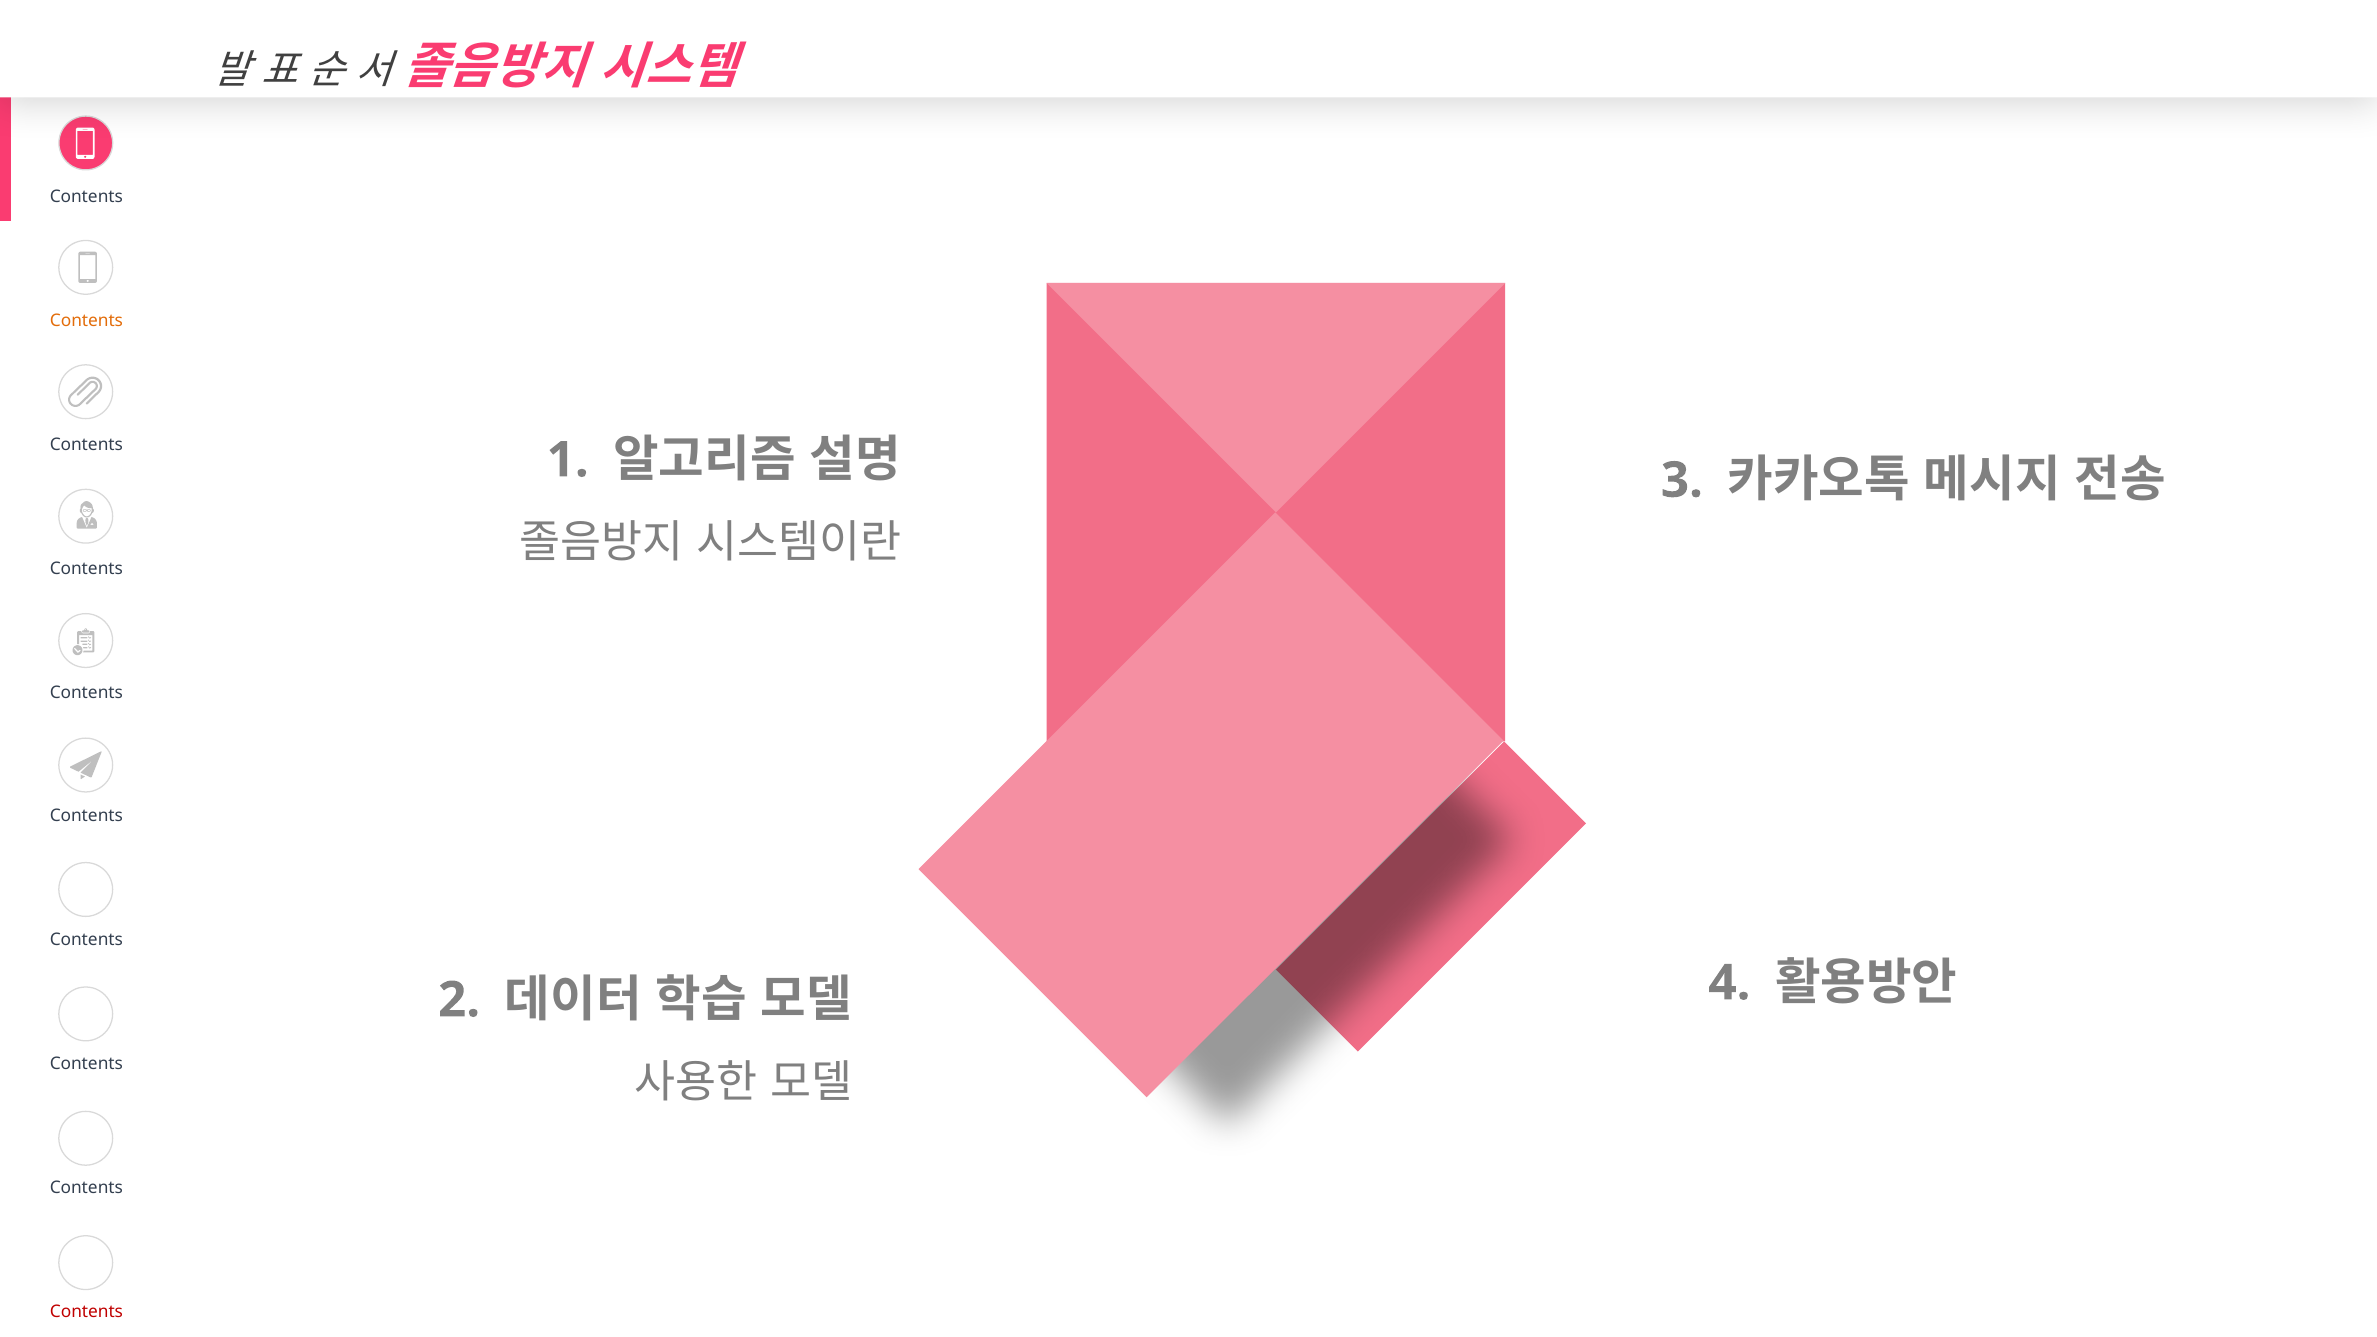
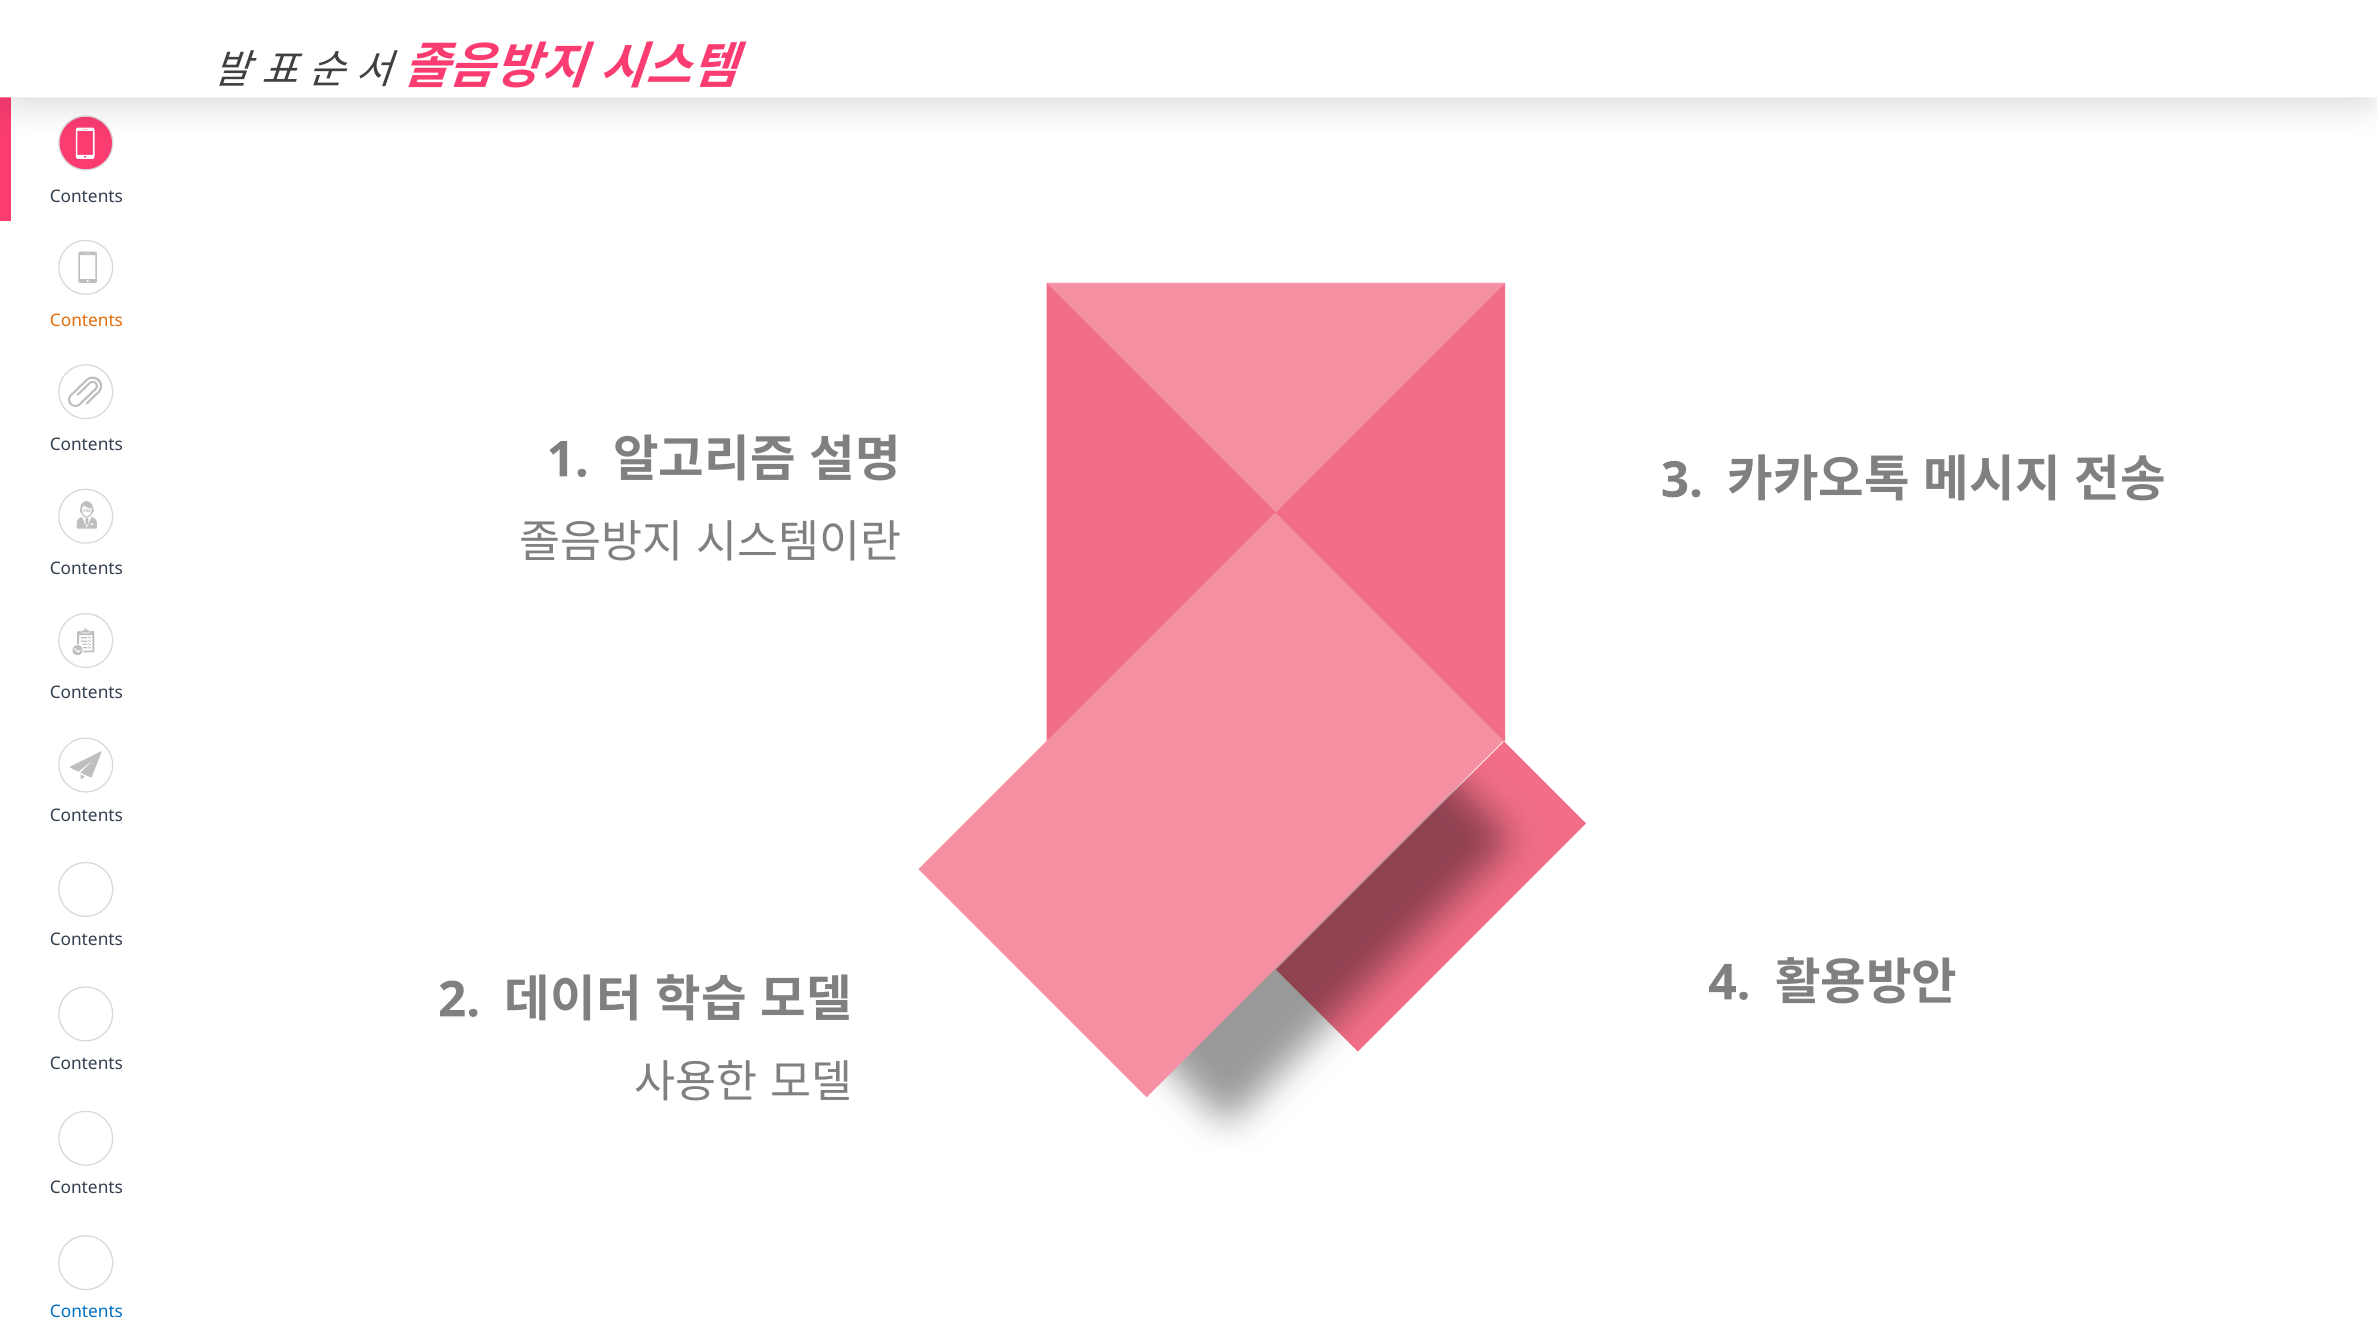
Contents at (86, 1312) colour: red -> blue
